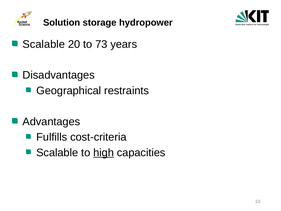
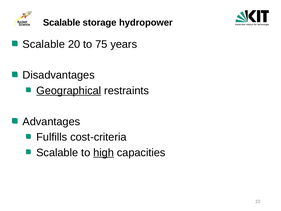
Solution at (62, 23): Solution -> Scalable
73: 73 -> 75
Geographical underline: none -> present
